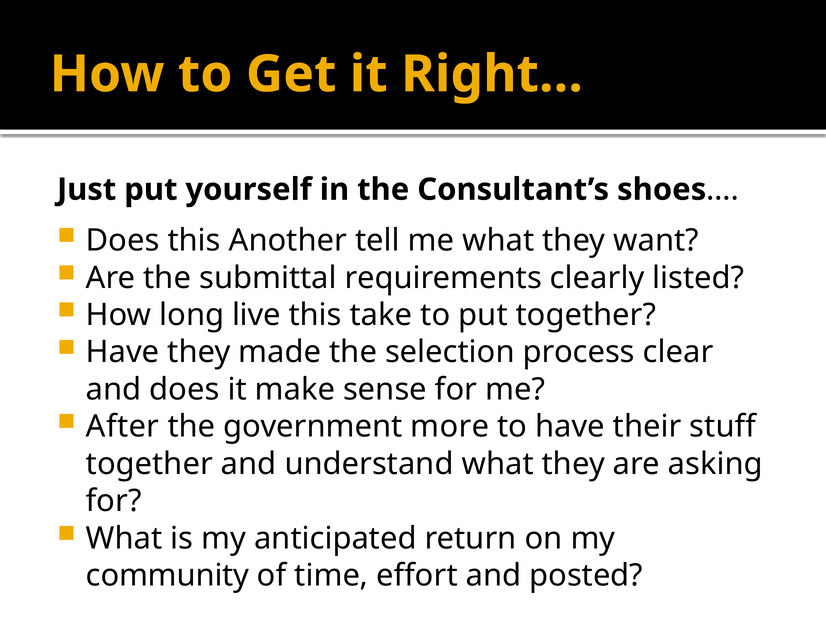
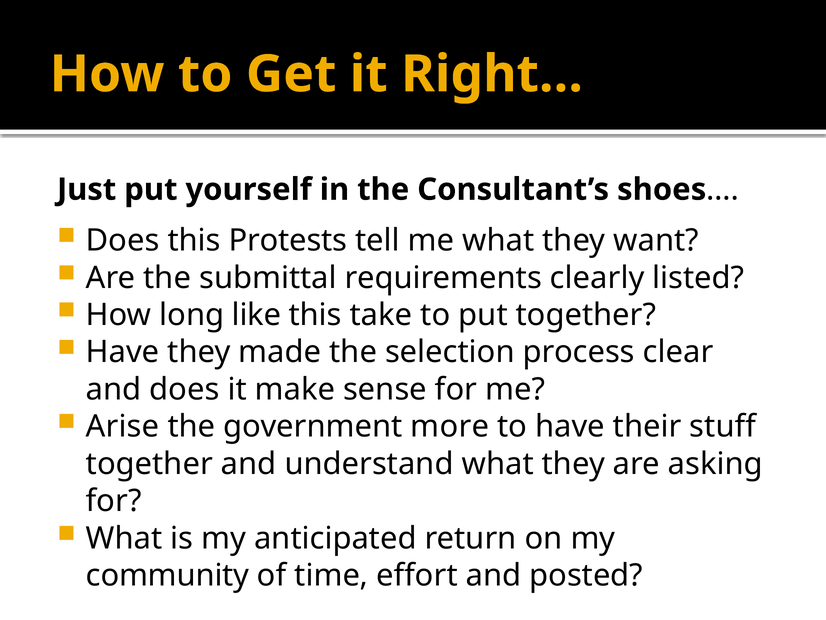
Another: Another -> Protests
live: live -> like
After: After -> Arise
